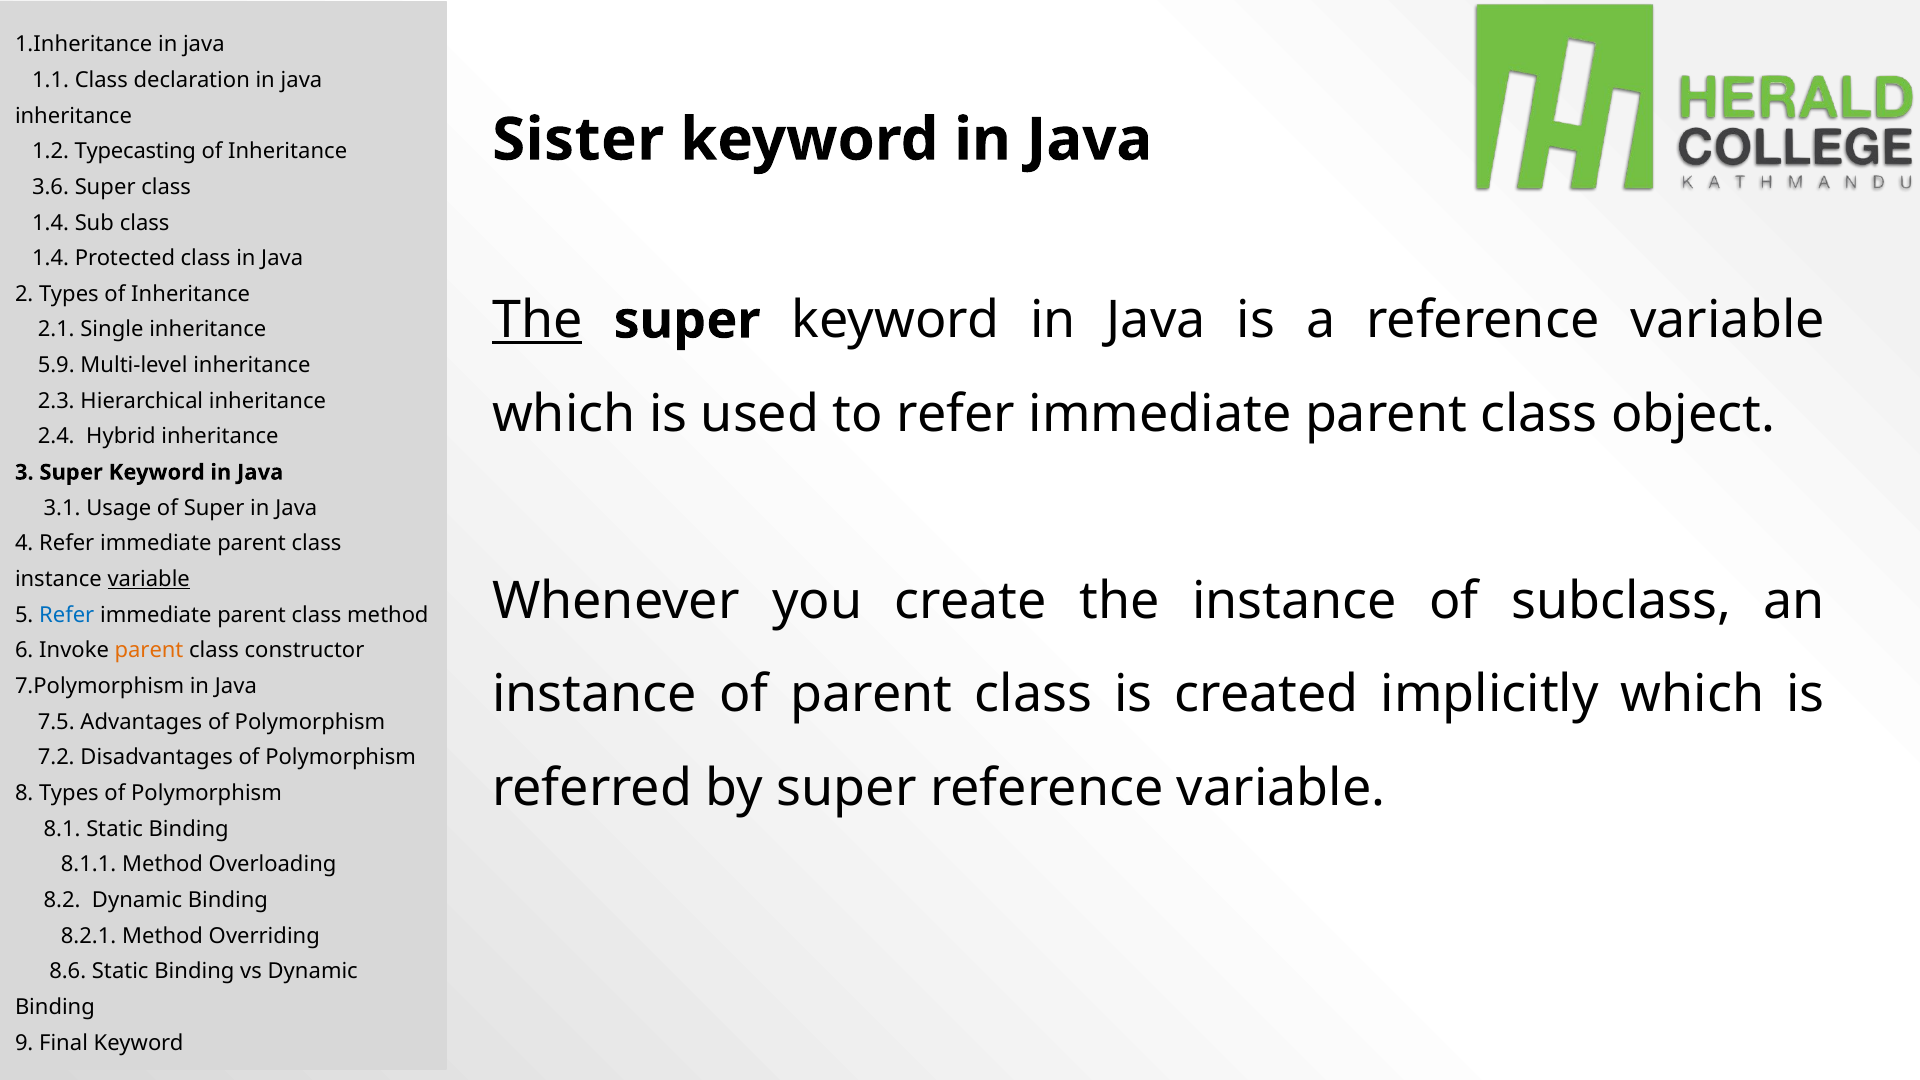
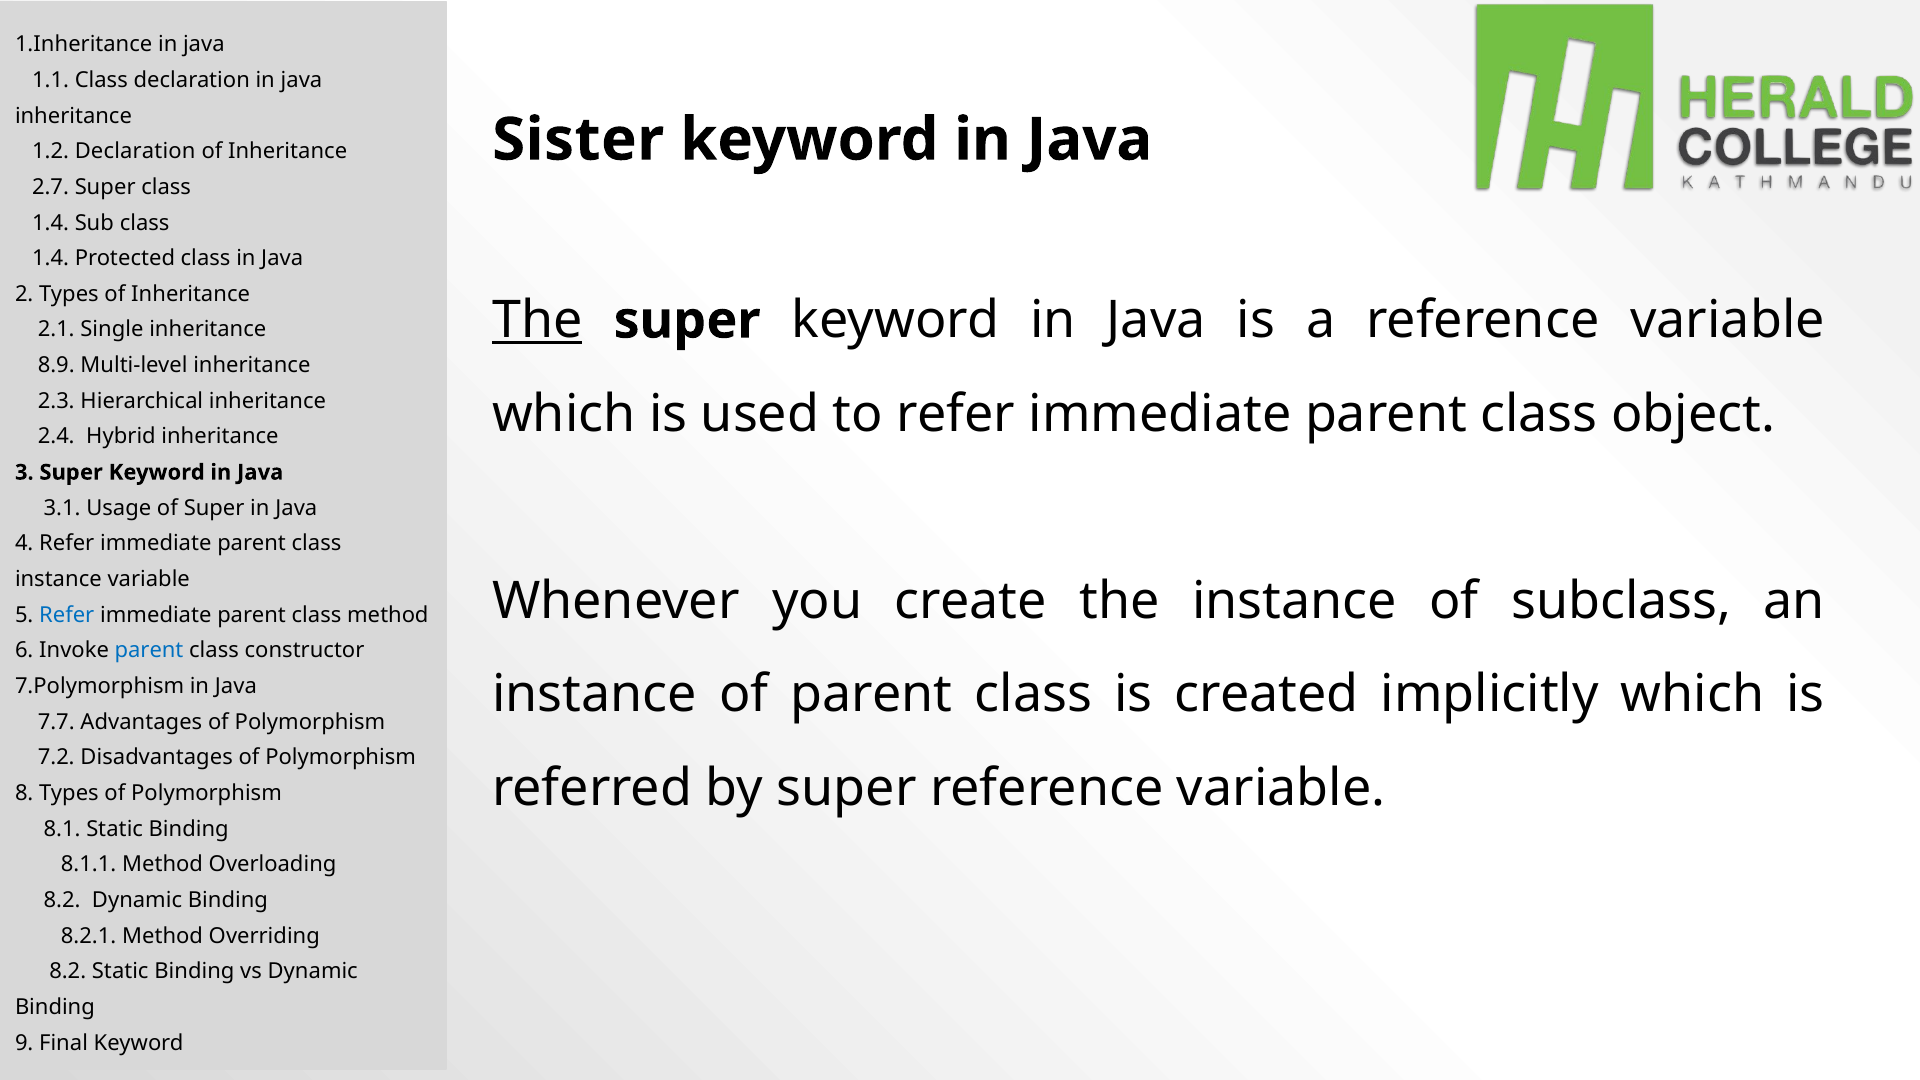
1.2 Typecasting: Typecasting -> Declaration
3.6: 3.6 -> 2.7
5.9: 5.9 -> 8.9
variable at (149, 579) underline: present -> none
parent at (149, 651) colour: orange -> blue
7.5: 7.5 -> 7.7
8.6 at (68, 972): 8.6 -> 8.2
